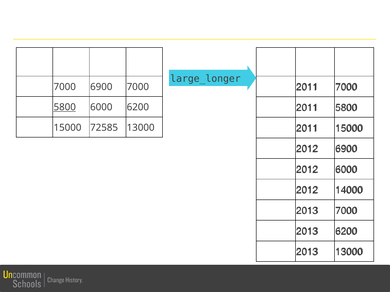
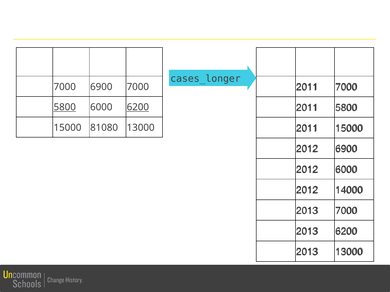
large_longer: large_longer -> cases_longer
6200 at (138, 107) underline: none -> present
72585: 72585 -> 81080
